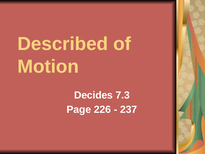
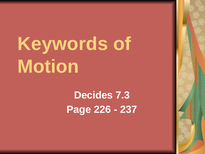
Described: Described -> Keywords
